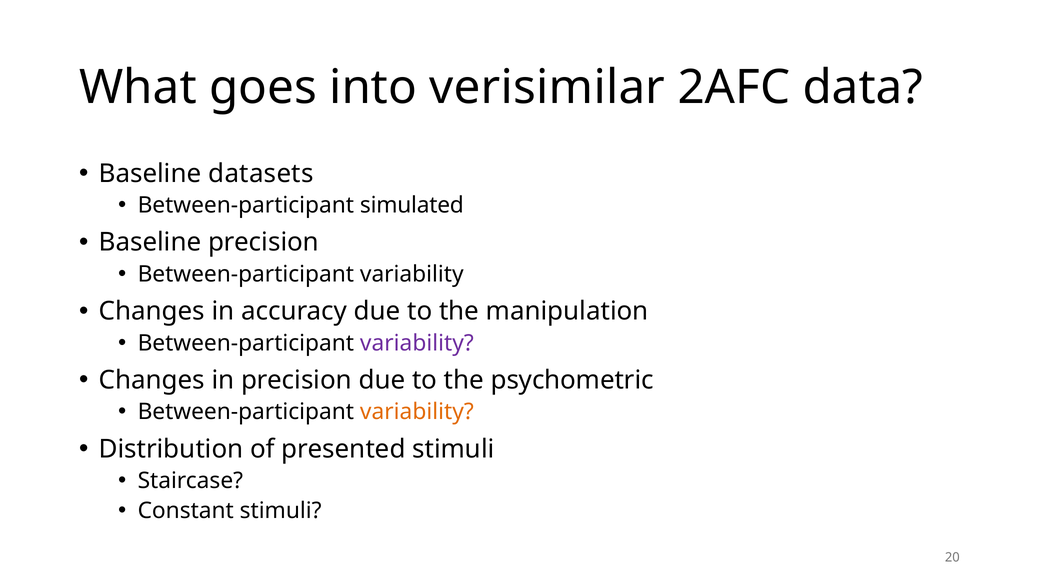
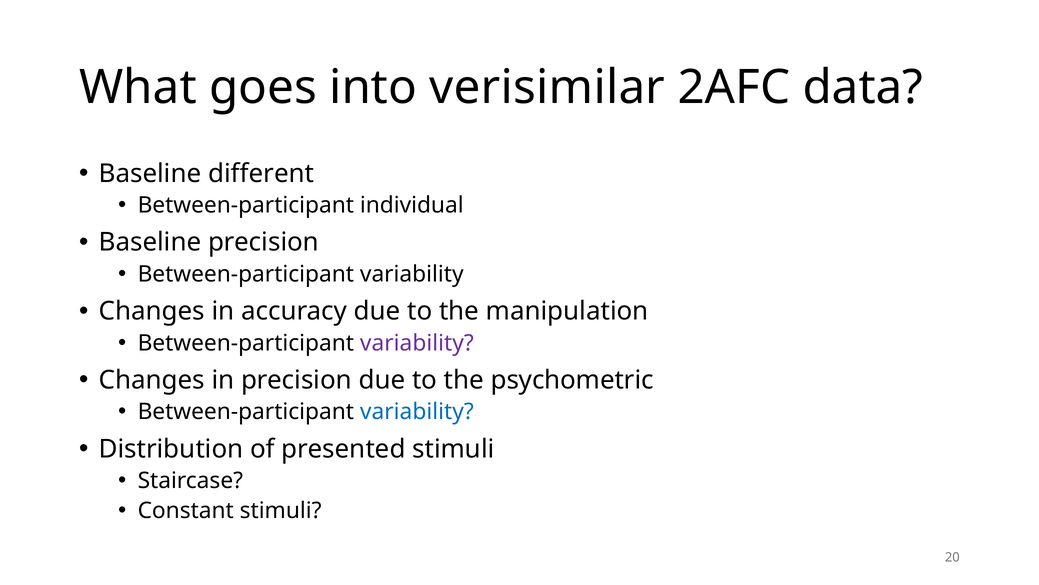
datasets: datasets -> different
simulated: simulated -> individual
variability at (417, 411) colour: orange -> blue
